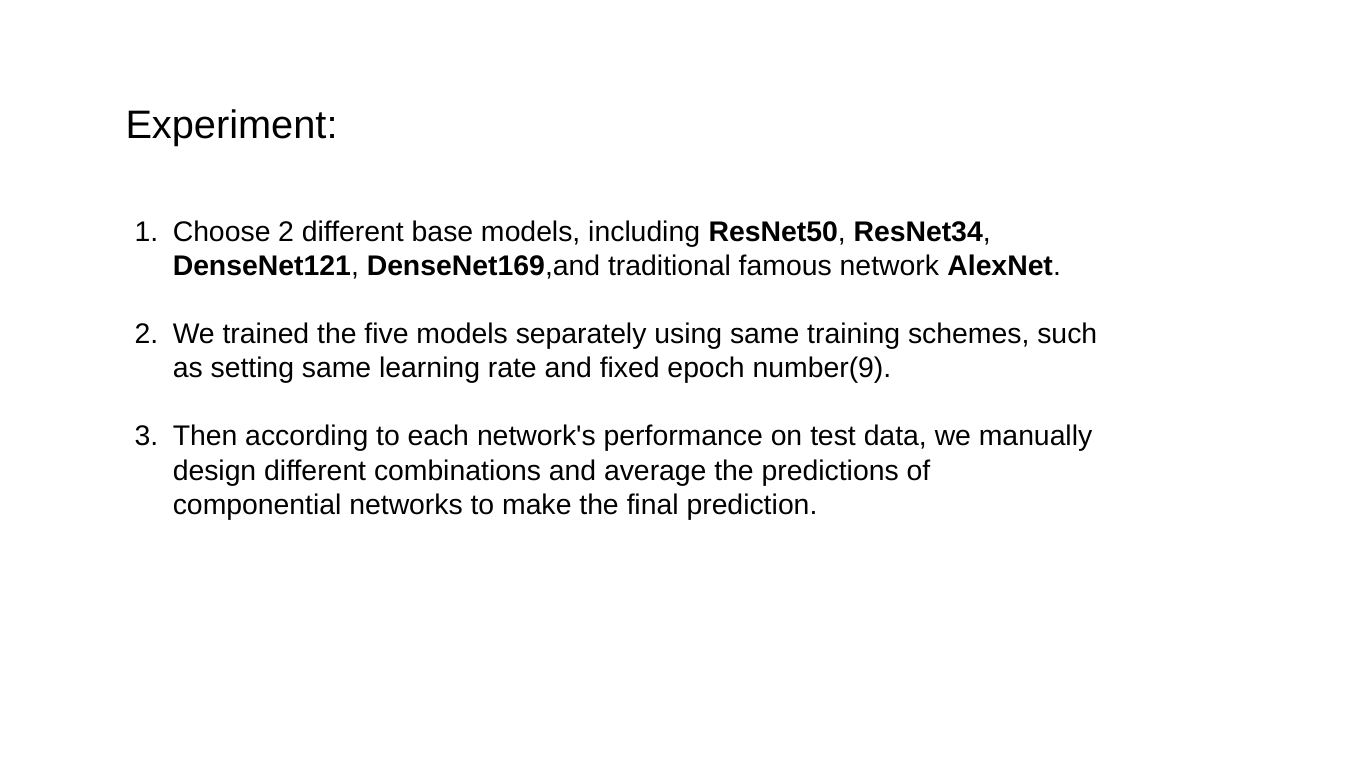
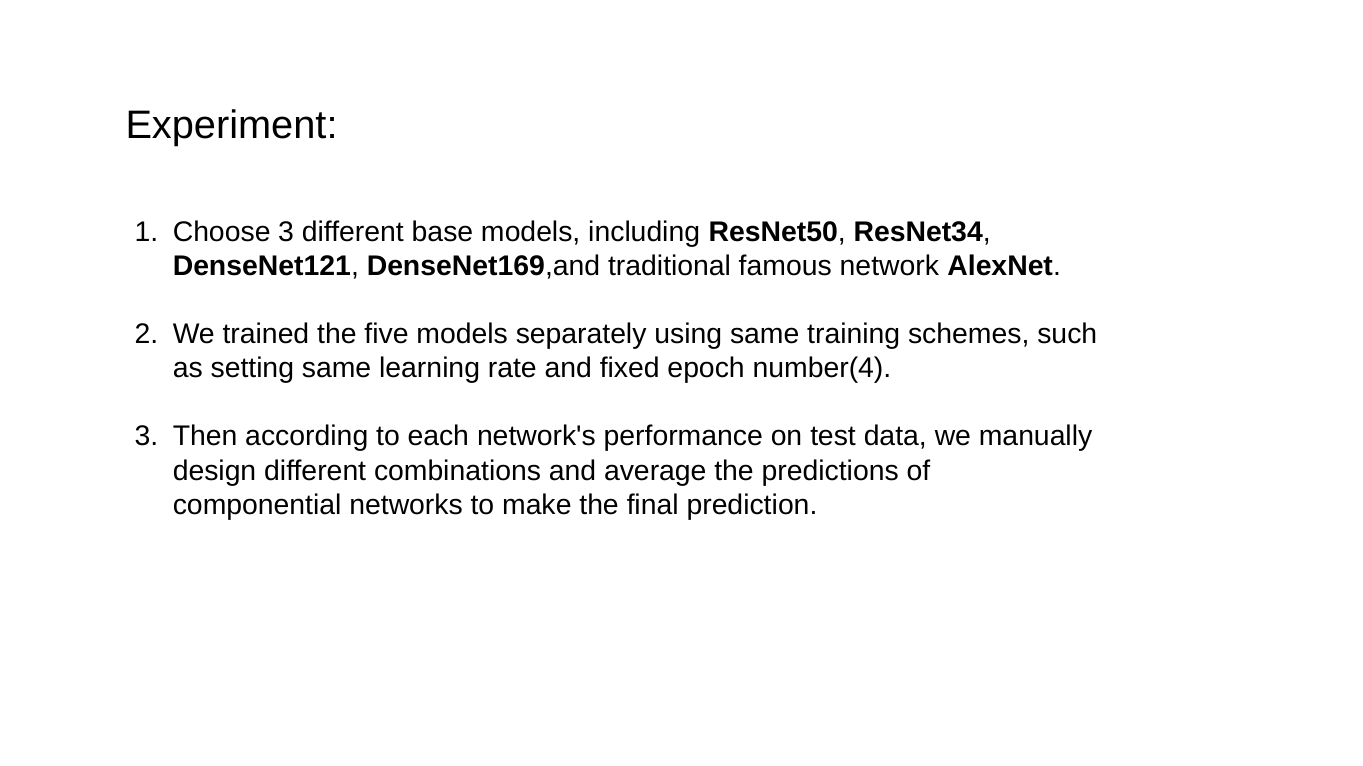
Choose 2: 2 -> 3
number(9: number(9 -> number(4
